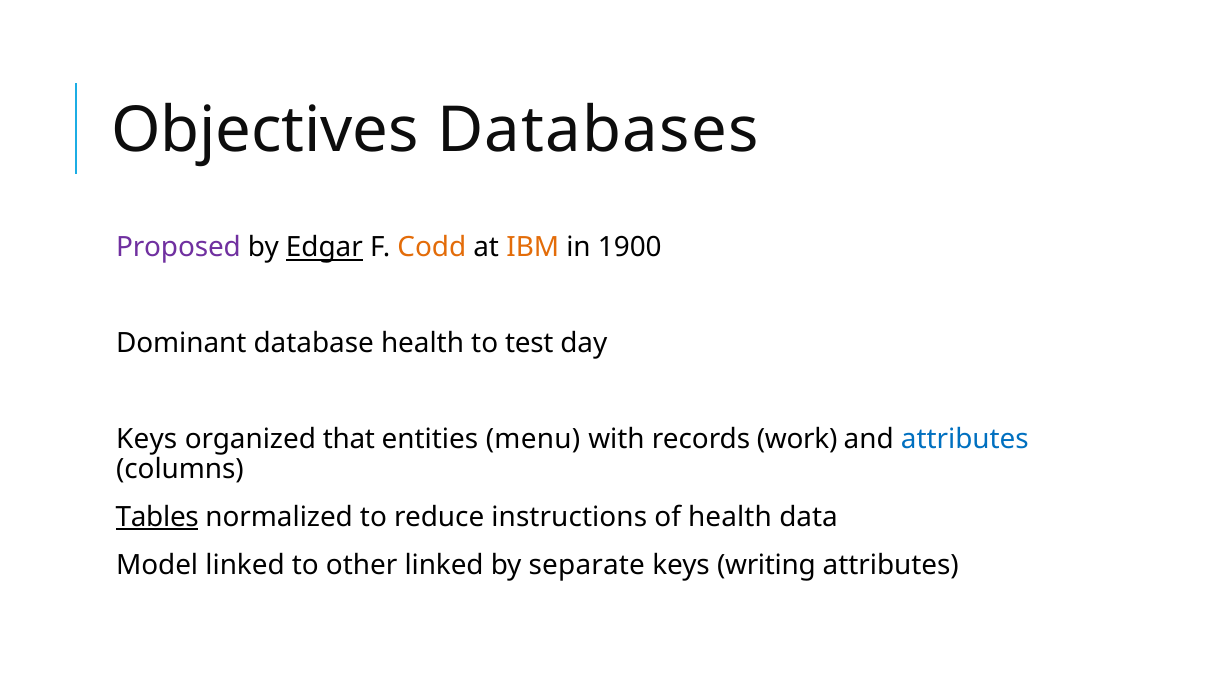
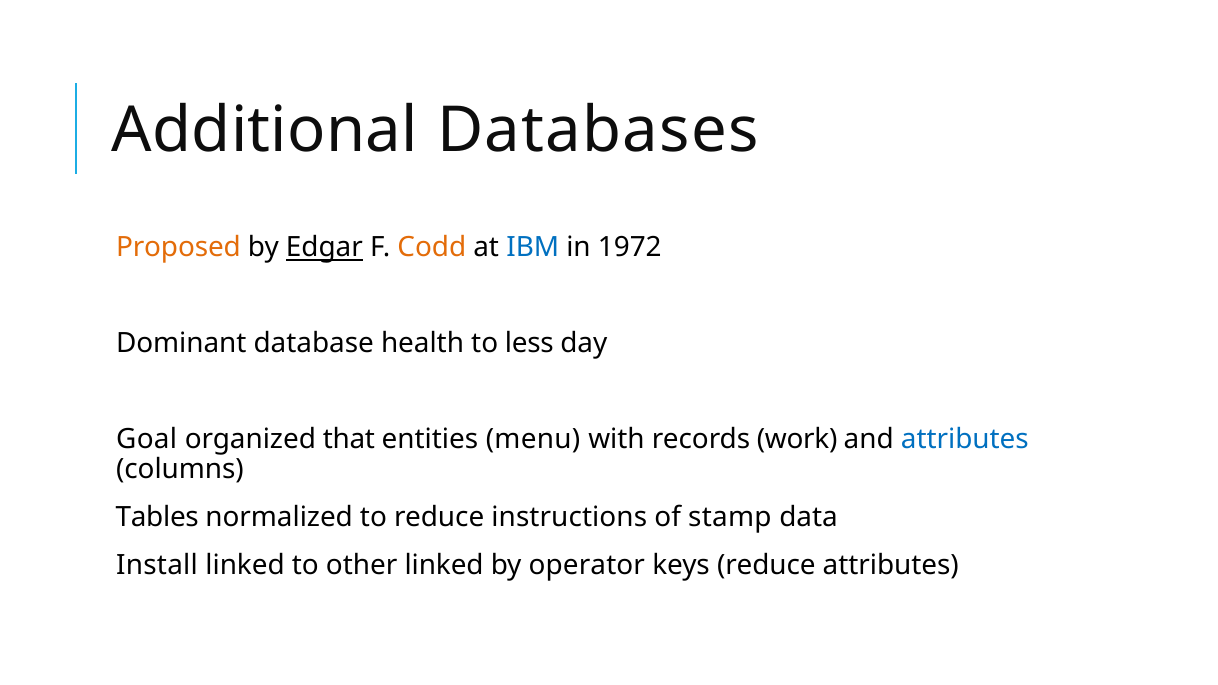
Objectives: Objectives -> Additional
Proposed colour: purple -> orange
IBM colour: orange -> blue
1900: 1900 -> 1972
test: test -> less
Keys at (147, 439): Keys -> Goal
Tables underline: present -> none
of health: health -> stamp
Model: Model -> Install
separate: separate -> operator
keys writing: writing -> reduce
